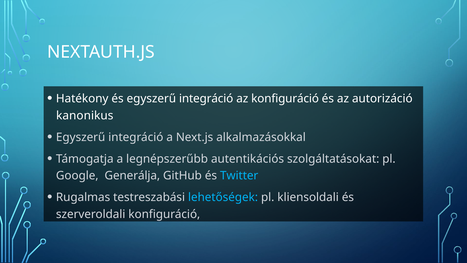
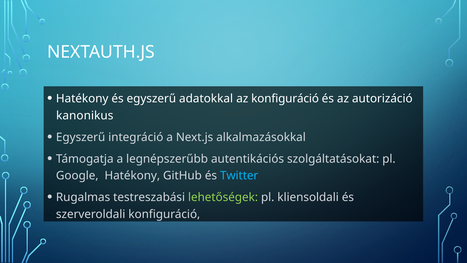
és egyszerű integráció: integráció -> adatokkal
Google Generálja: Generálja -> Hatékony
lehetőségek colour: light blue -> light green
